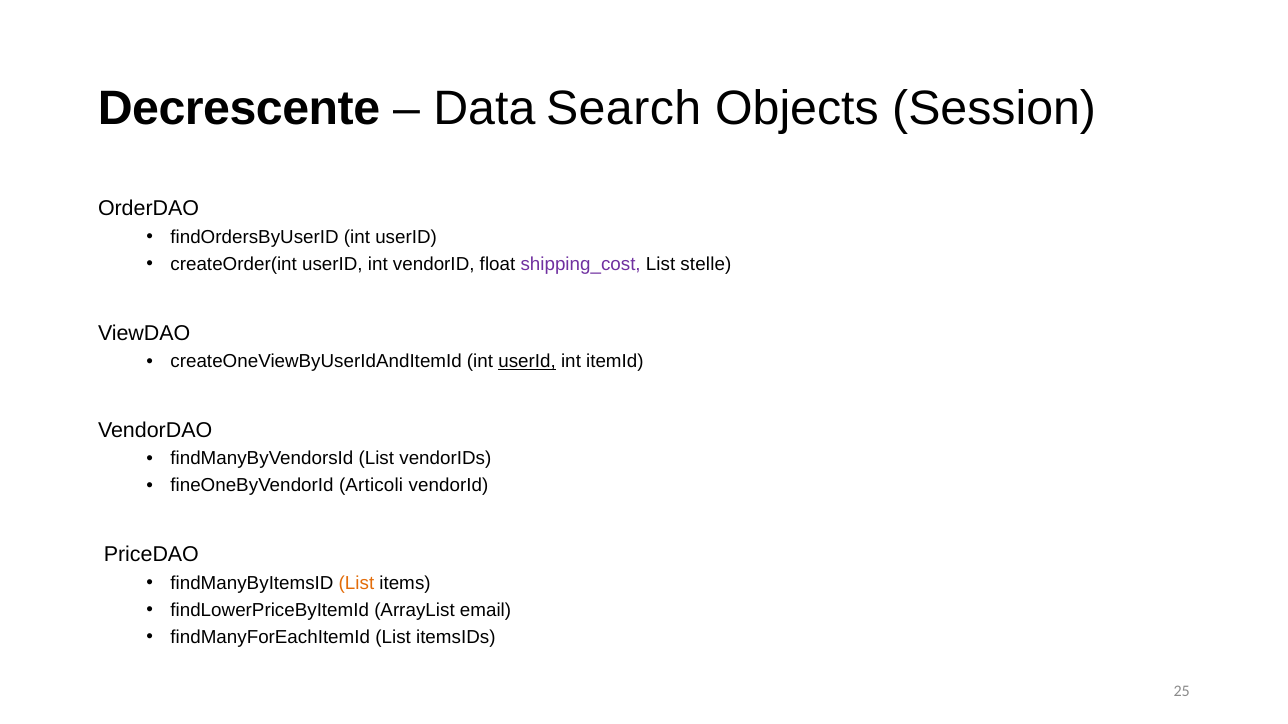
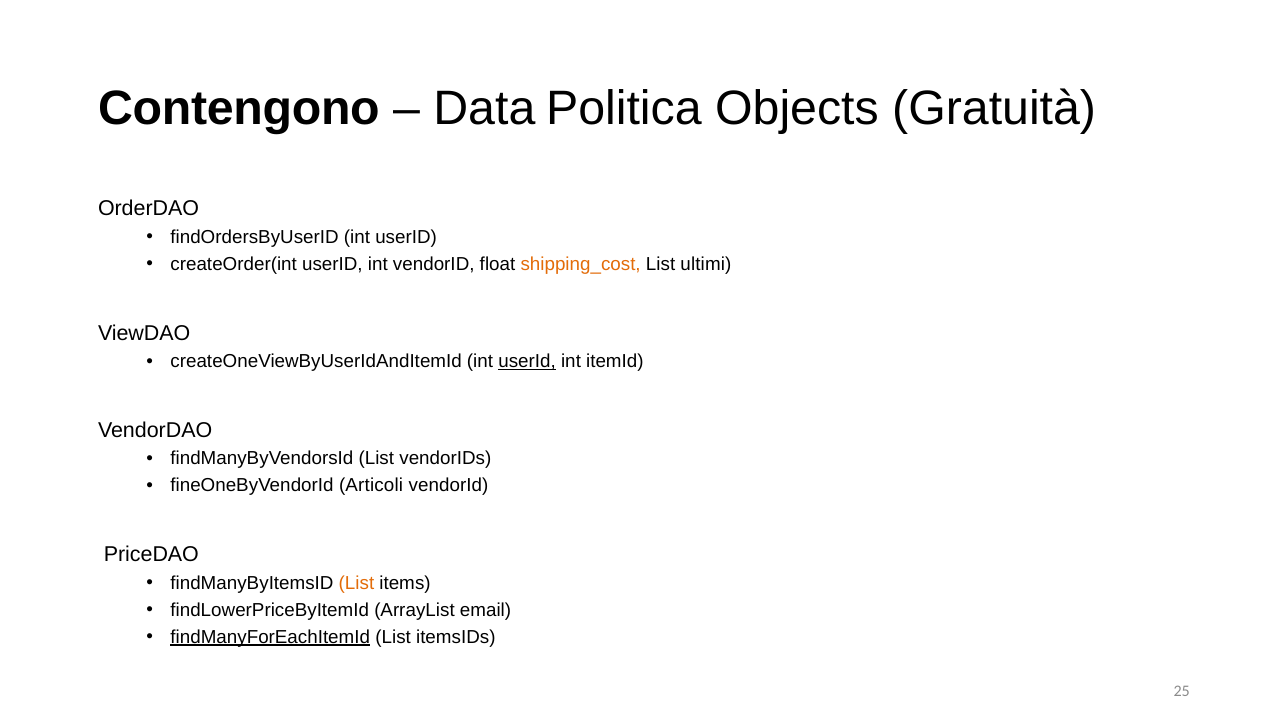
Decrescente: Decrescente -> Contengono
Search: Search -> Politica
Session: Session -> Gratuità
shipping_cost colour: purple -> orange
stelle: stelle -> ultimi
findManyForEachItemId underline: none -> present
